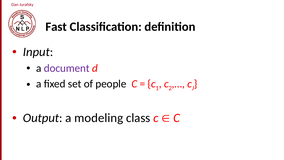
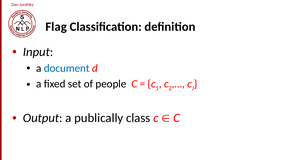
Fast: Fast -> Flag
document colour: purple -> blue
modeling: modeling -> publically
